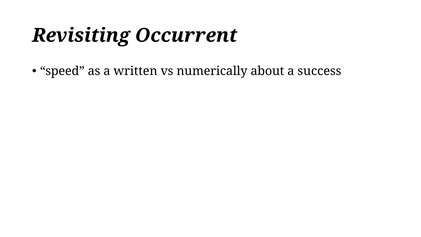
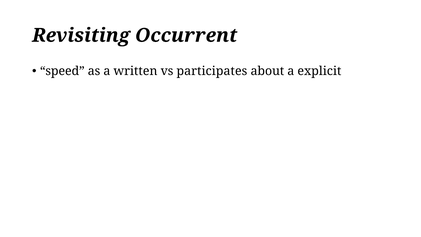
numerically: numerically -> participates
success: success -> explicit
